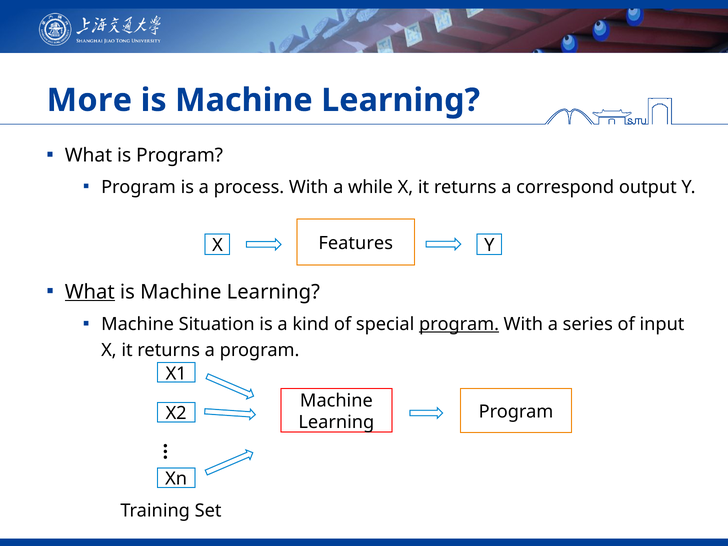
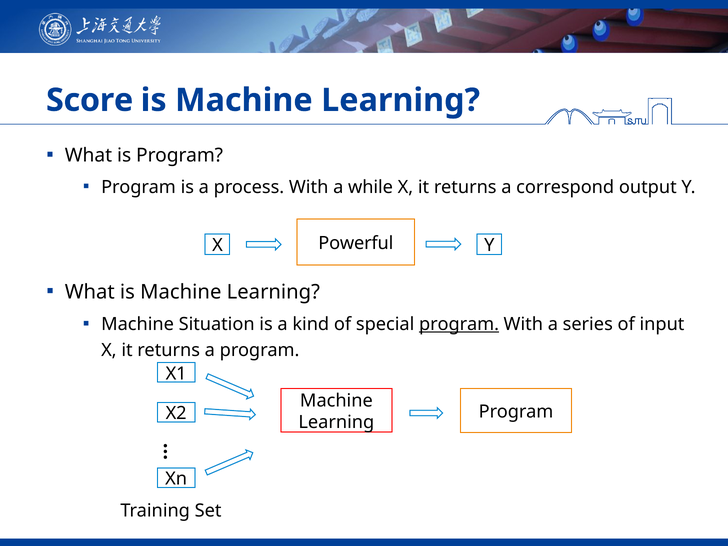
More: More -> Score
Features: Features -> Powerful
What at (90, 292) underline: present -> none
